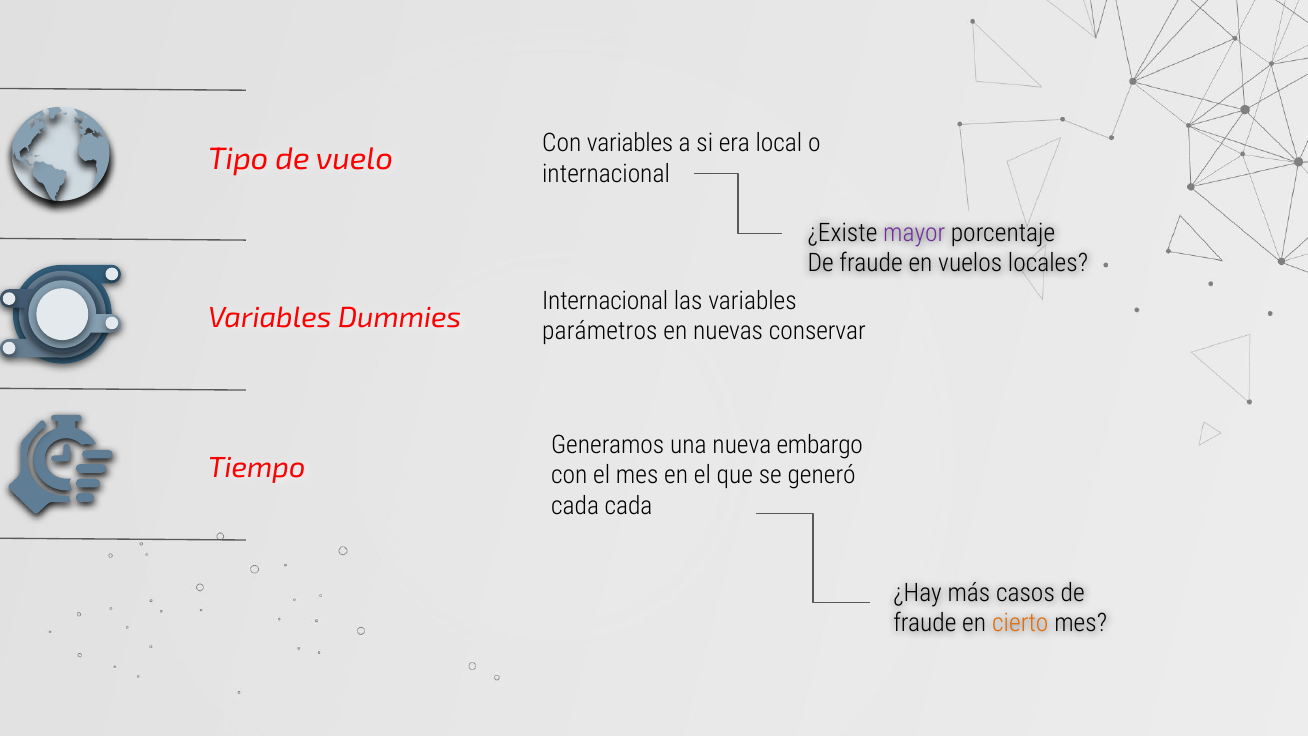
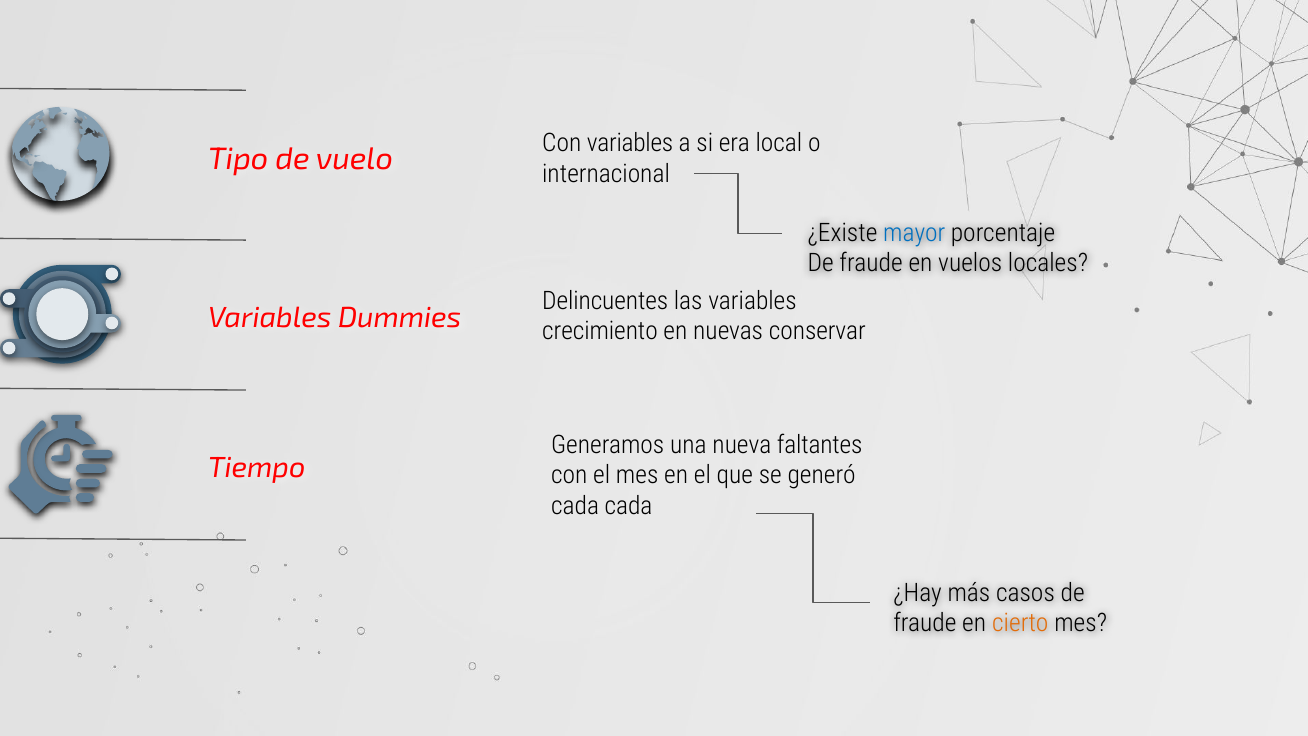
mayor colour: purple -> blue
Internacional at (605, 301): Internacional -> Delincuentes
parámetros: parámetros -> crecimiento
embargo: embargo -> faltantes
